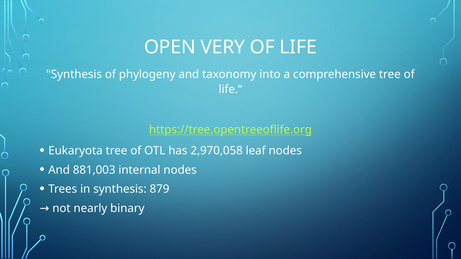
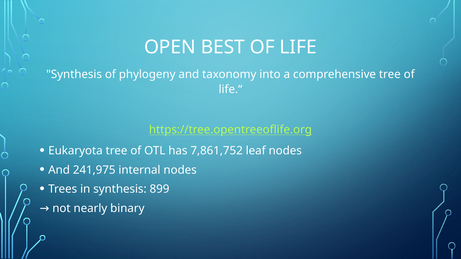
VERY: VERY -> BEST
2,970,058: 2,970,058 -> 7,861,752
881,003: 881,003 -> 241,975
879: 879 -> 899
